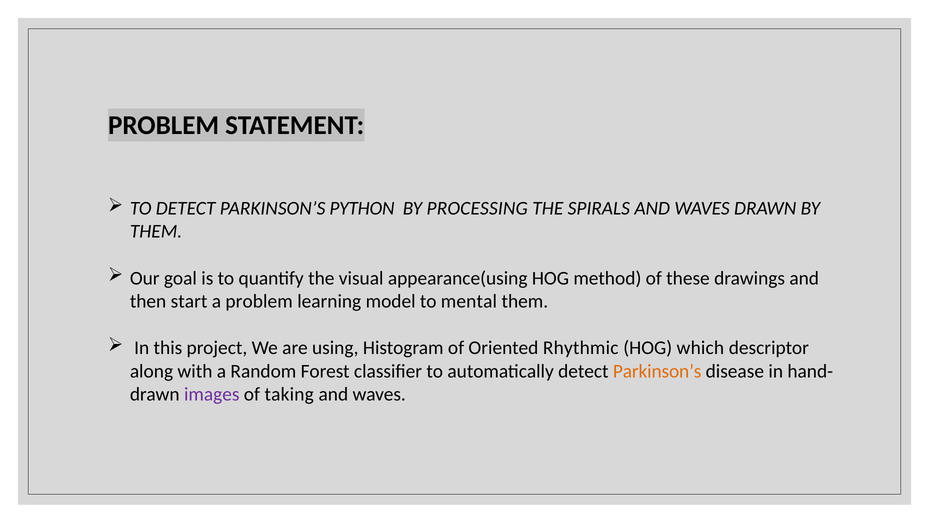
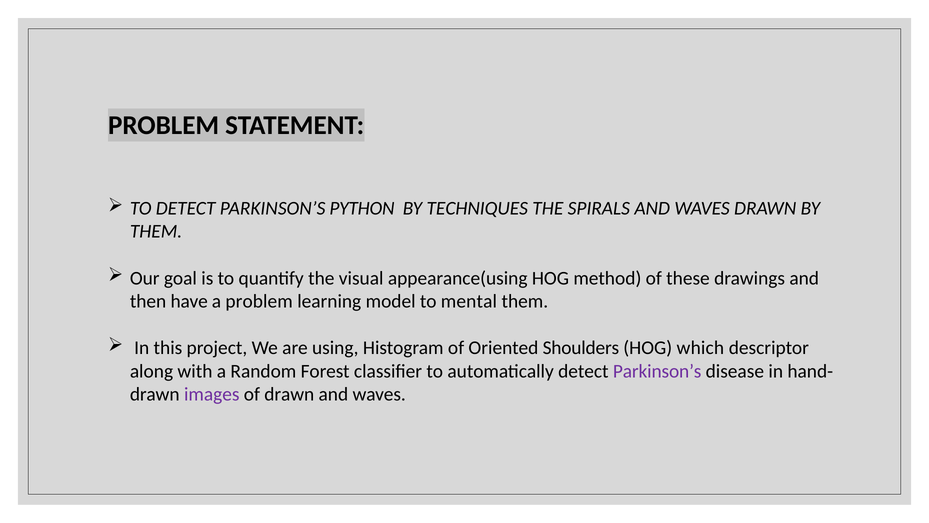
PROCESSING: PROCESSING -> TECHNIQUES
start: start -> have
Rhythmic: Rhythmic -> Shoulders
Parkinson’s at (657, 371) colour: orange -> purple
of taking: taking -> drawn
